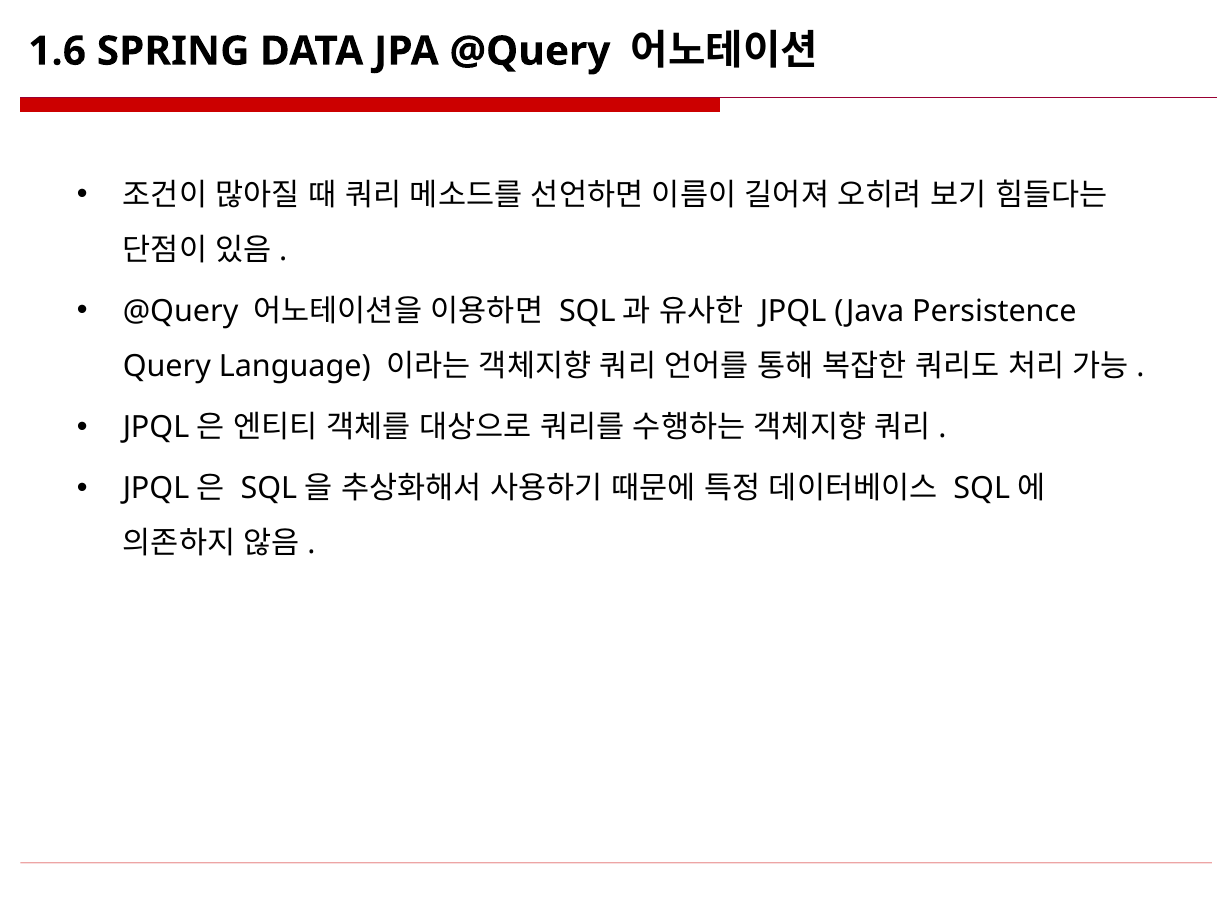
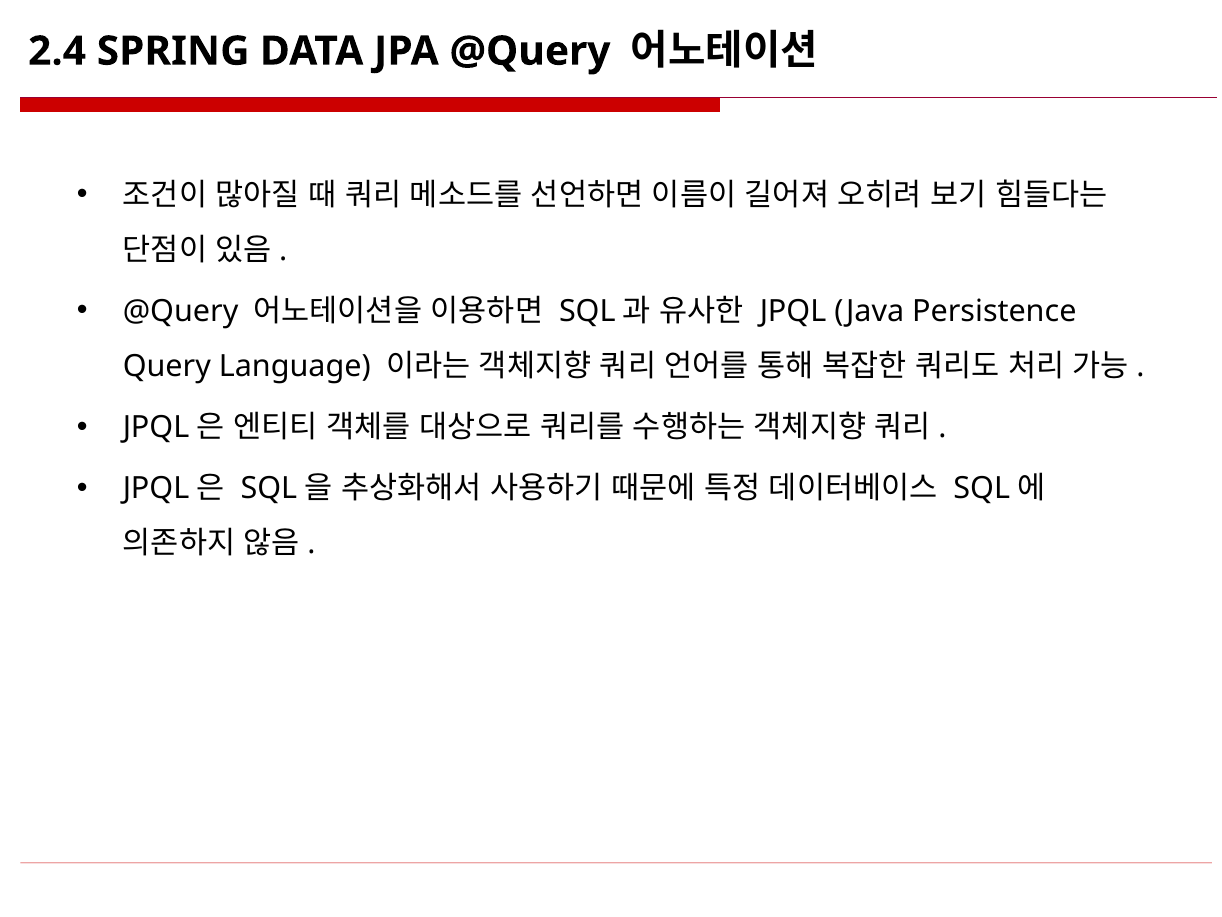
1.6: 1.6 -> 2.4
